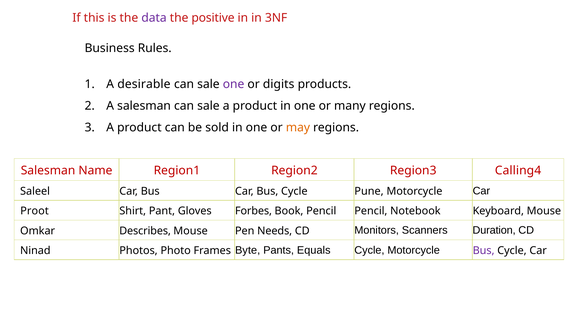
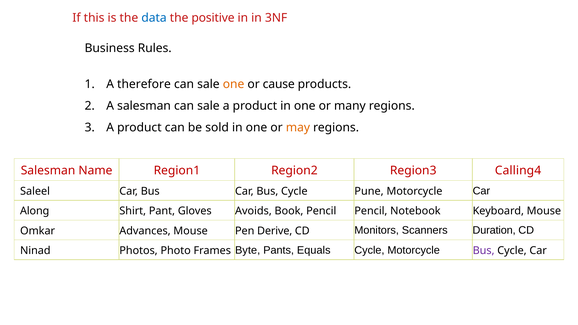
data colour: purple -> blue
desirable: desirable -> therefore
one at (234, 84) colour: purple -> orange
digits: digits -> cause
Proot: Proot -> Along
Forbes: Forbes -> Avoids
Describes: Describes -> Advances
Needs: Needs -> Derive
